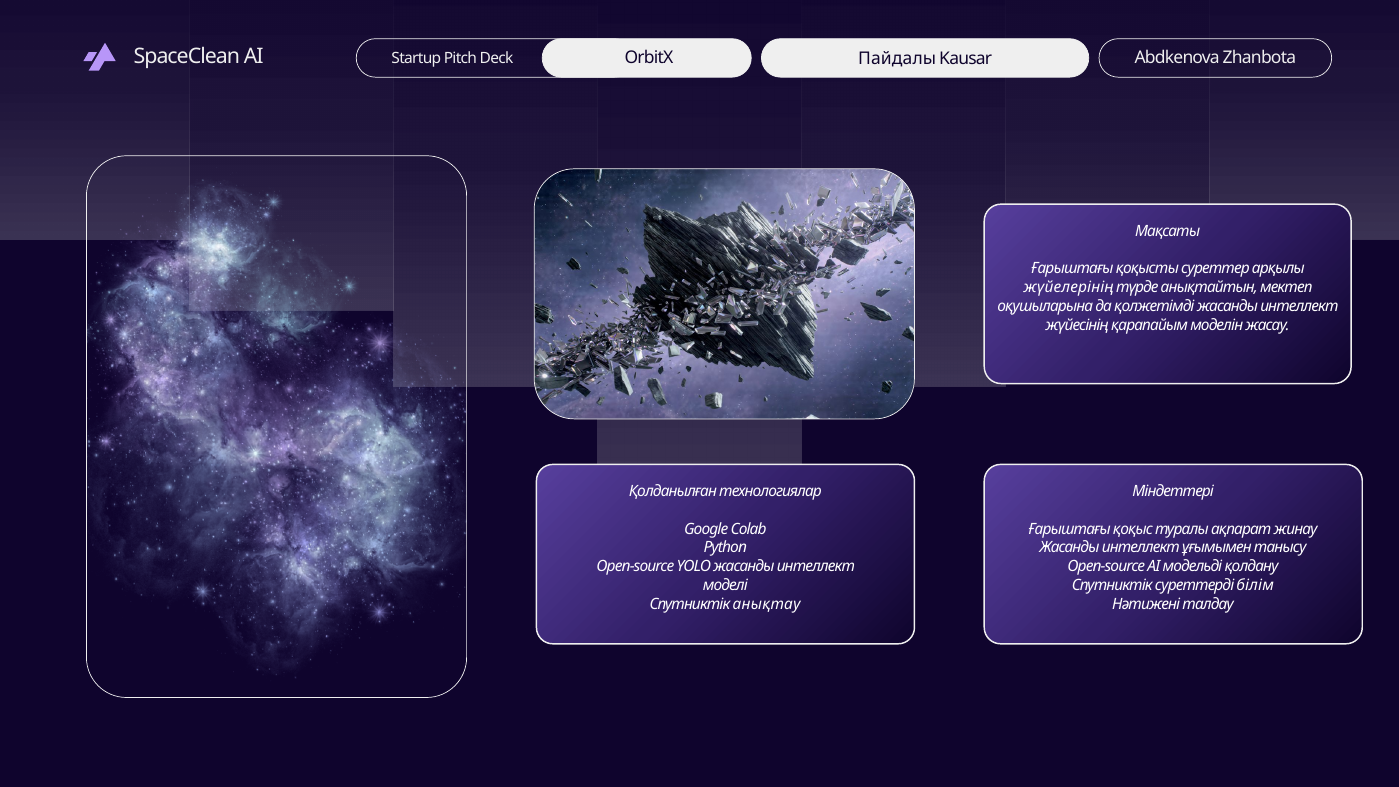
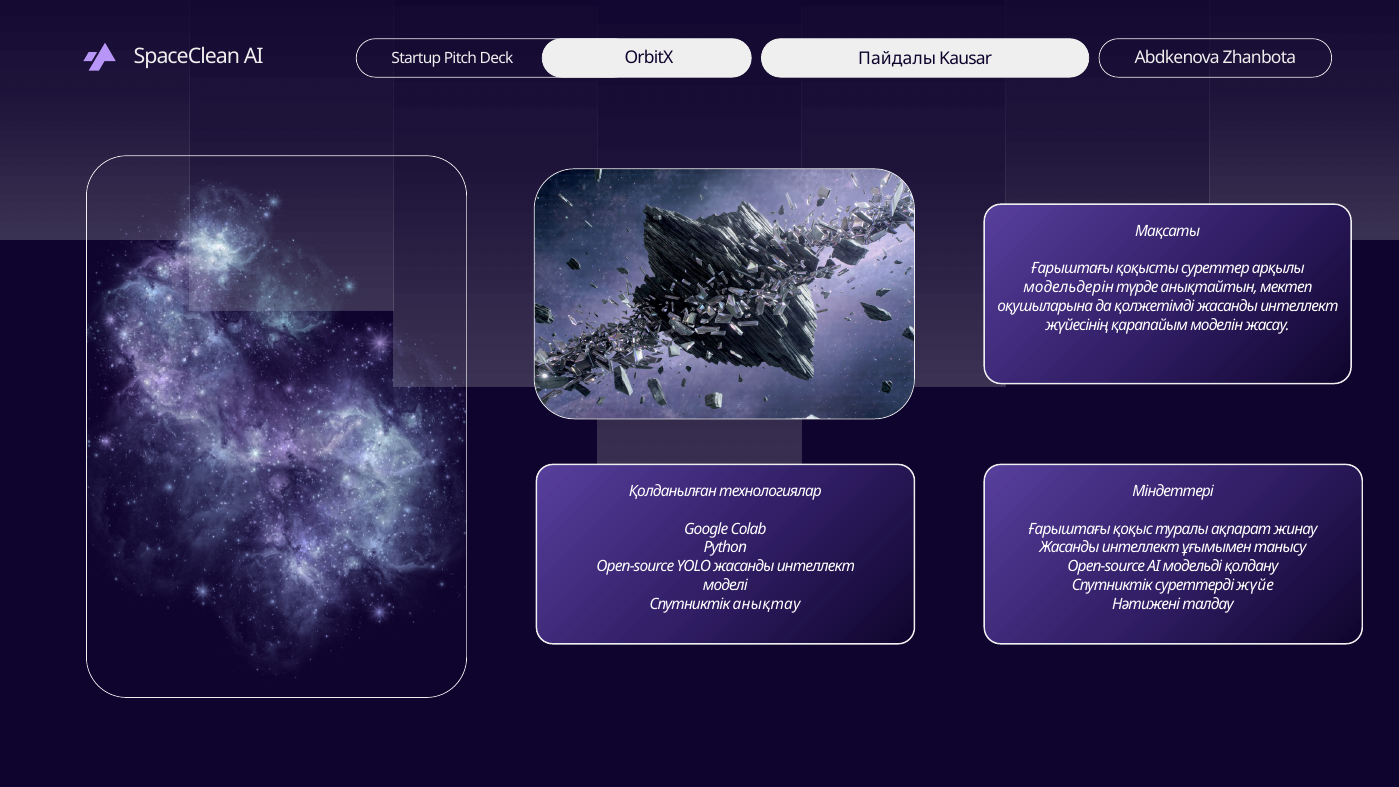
жүйелерінің: жүйелерінің -> модельдерін
білім: білім -> жүйе
